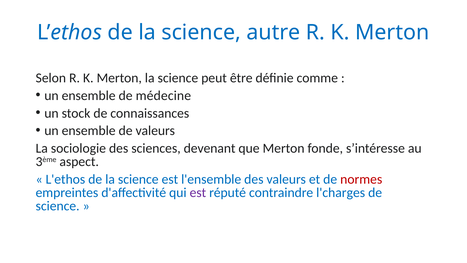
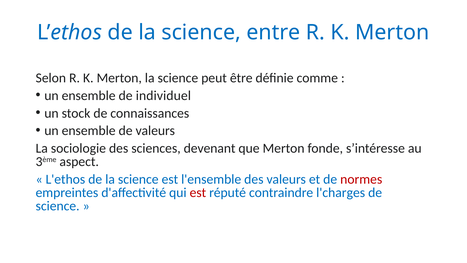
autre: autre -> entre
médecine: médecine -> individuel
est at (198, 192) colour: purple -> red
